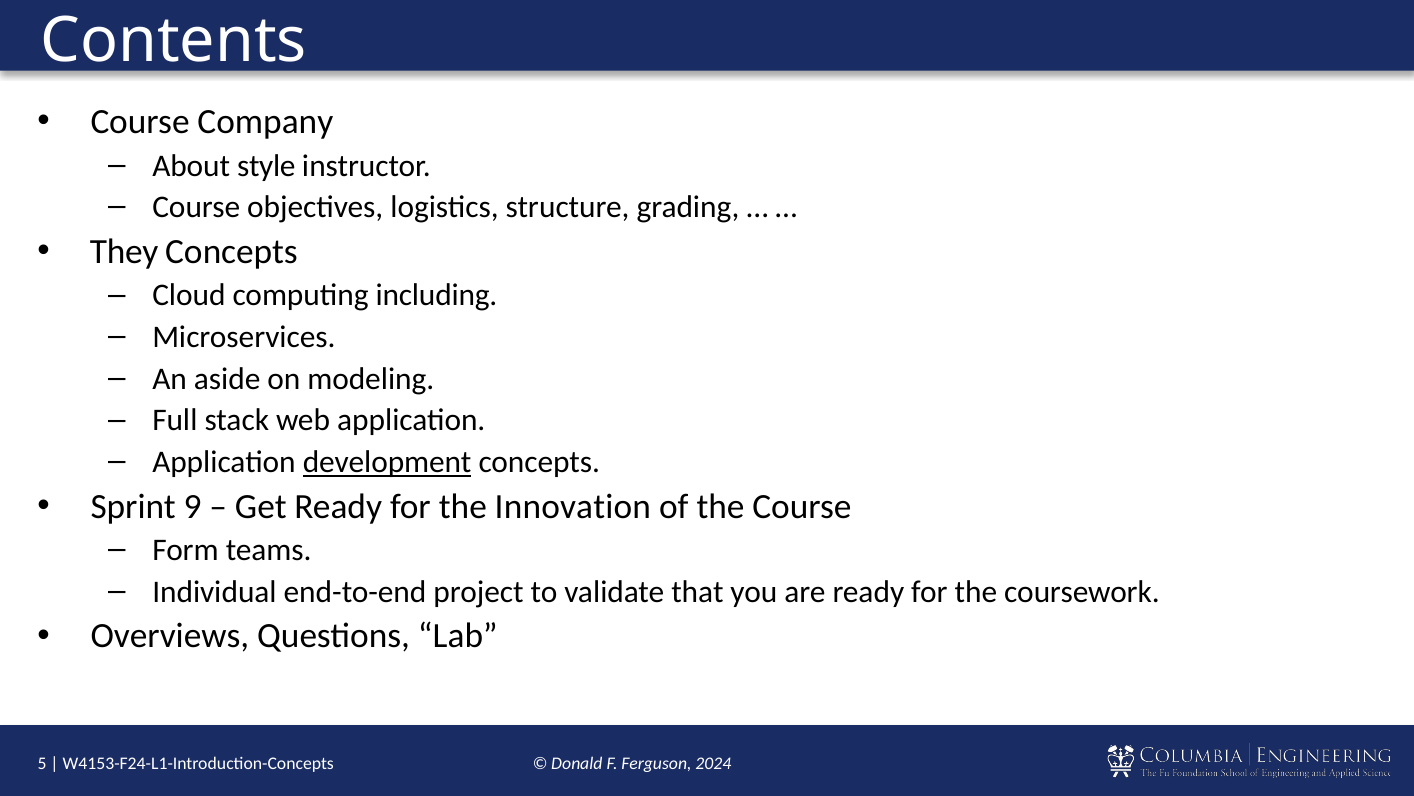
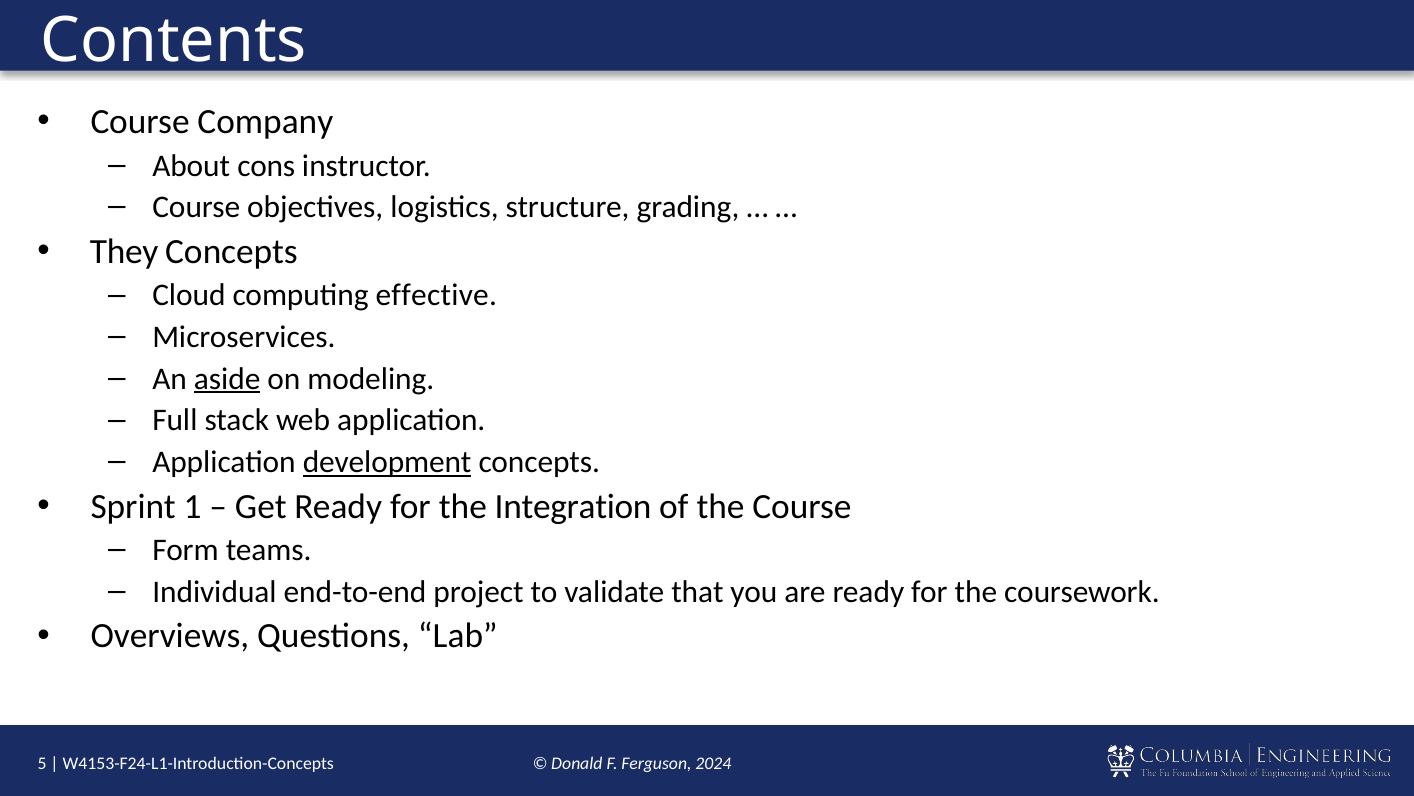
style: style -> cons
including: including -> effective
aside underline: none -> present
9: 9 -> 1
Innovation: Innovation -> Integration
